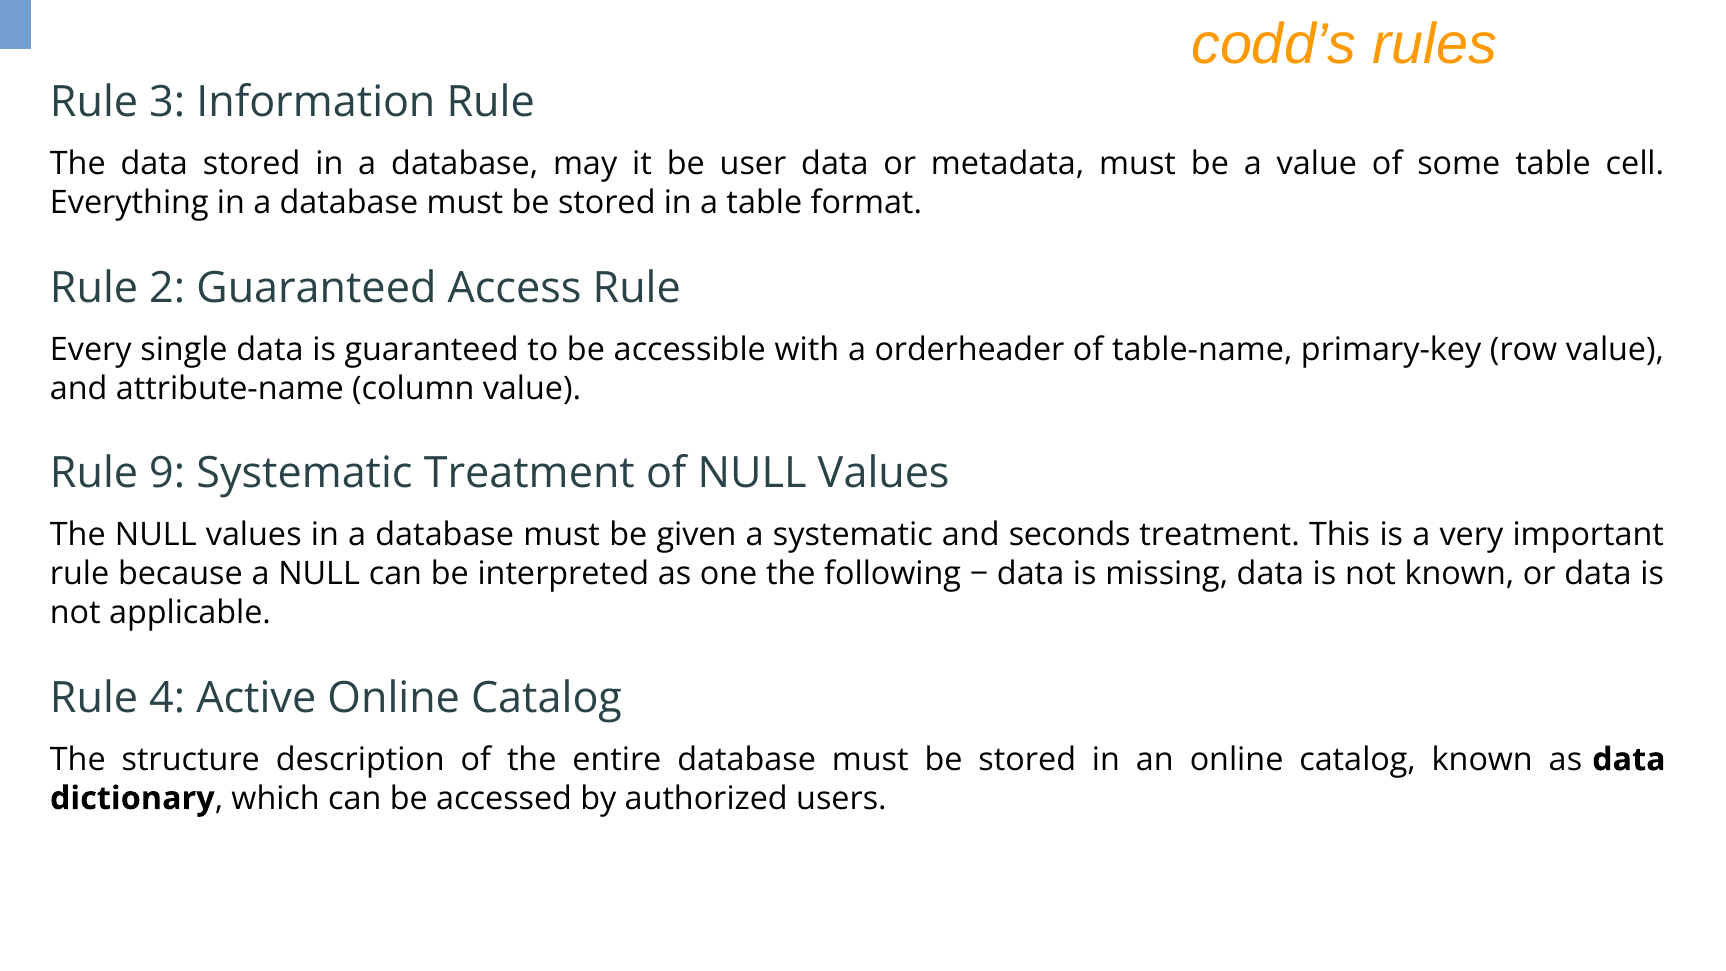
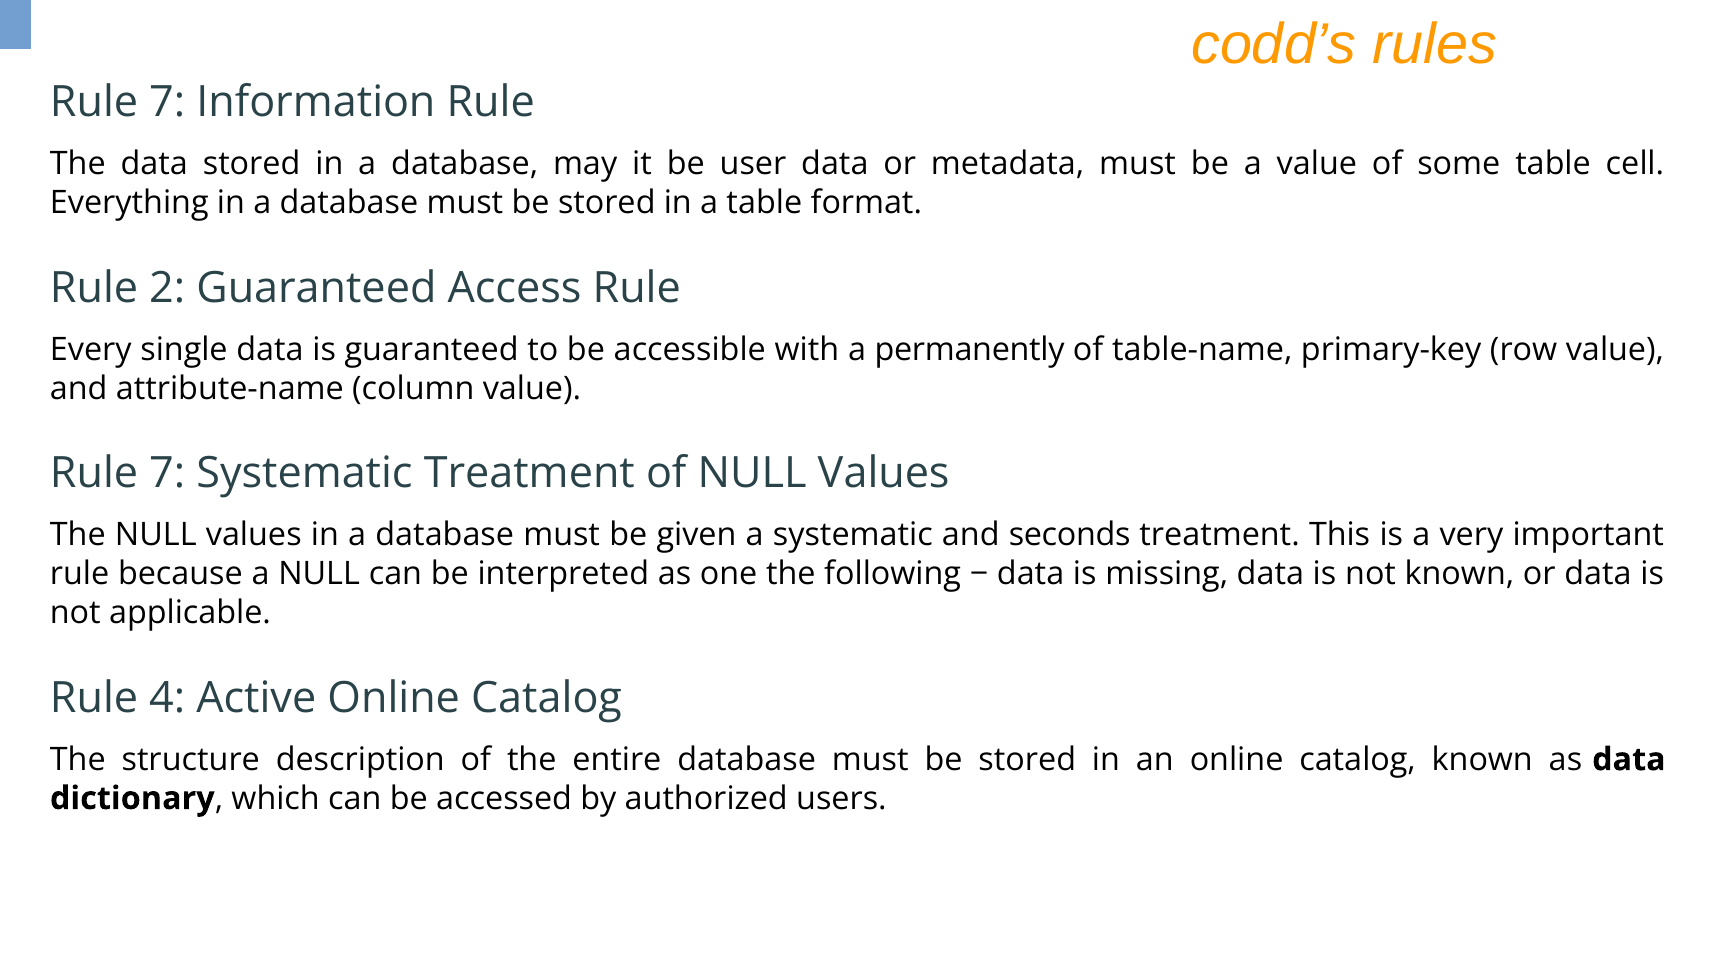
3 at (167, 102): 3 -> 7
orderheader: orderheader -> permanently
9 at (167, 473): 9 -> 7
